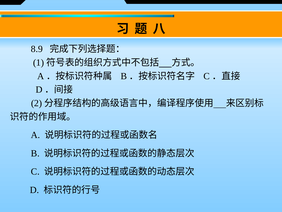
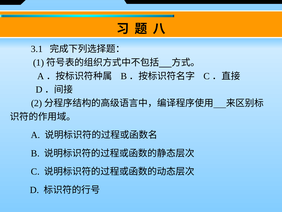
8.9: 8.9 -> 3.1
